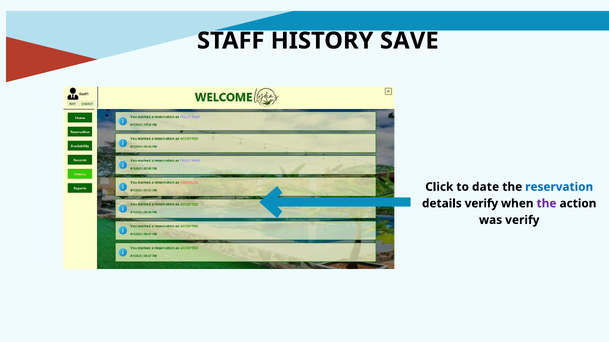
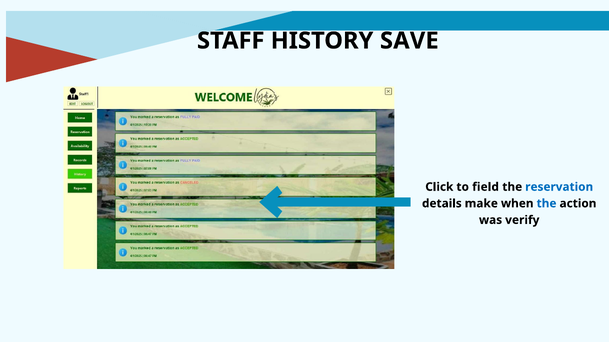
date: date -> field
details verify: verify -> make
the at (547, 204) colour: purple -> blue
